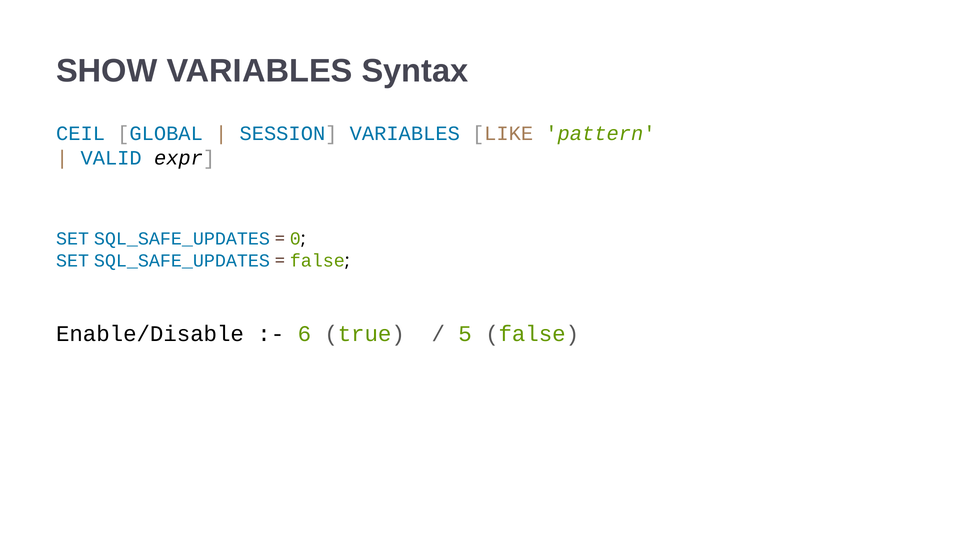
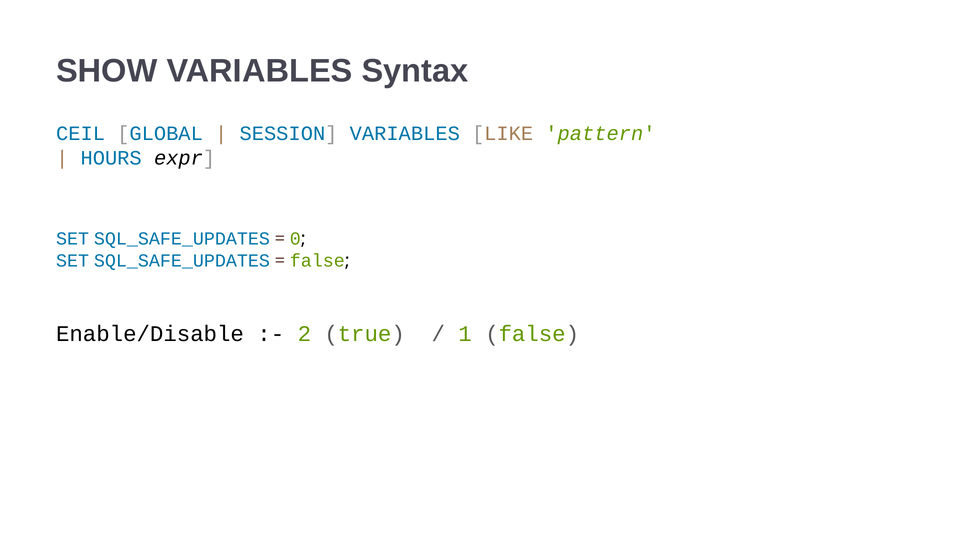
VALID: VALID -> HOURS
6: 6 -> 2
5: 5 -> 1
